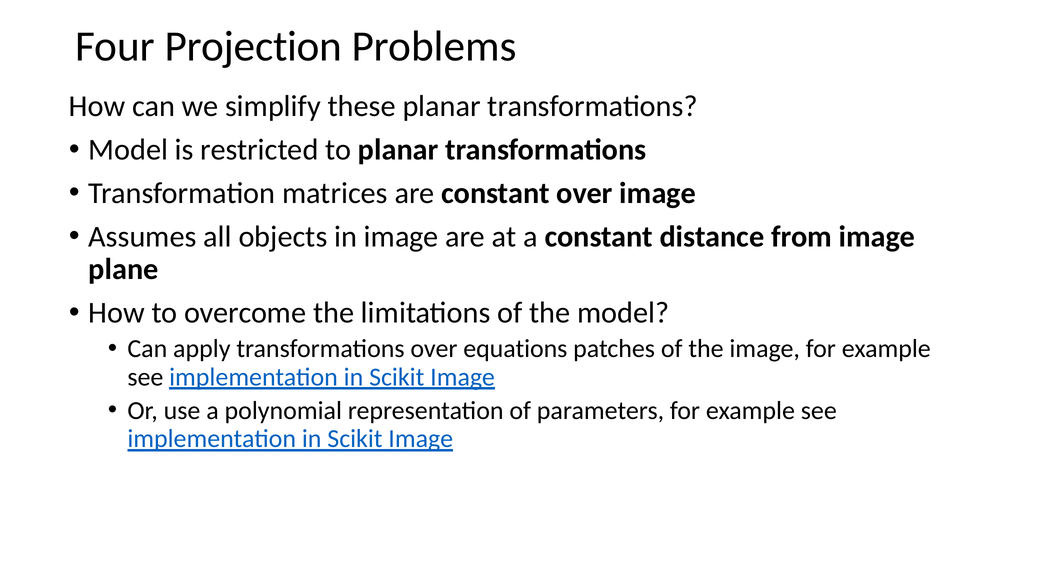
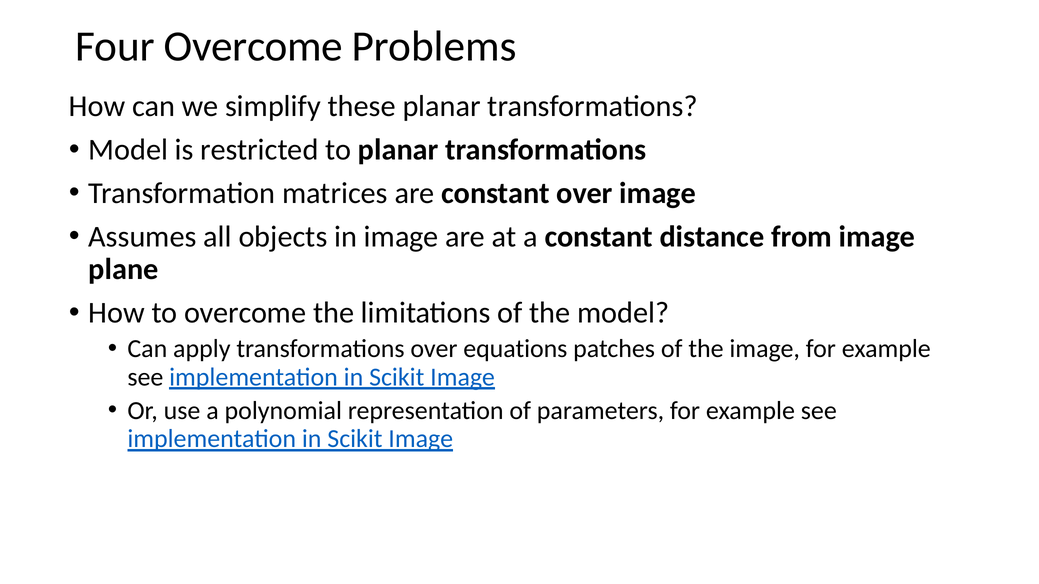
Four Projection: Projection -> Overcome
